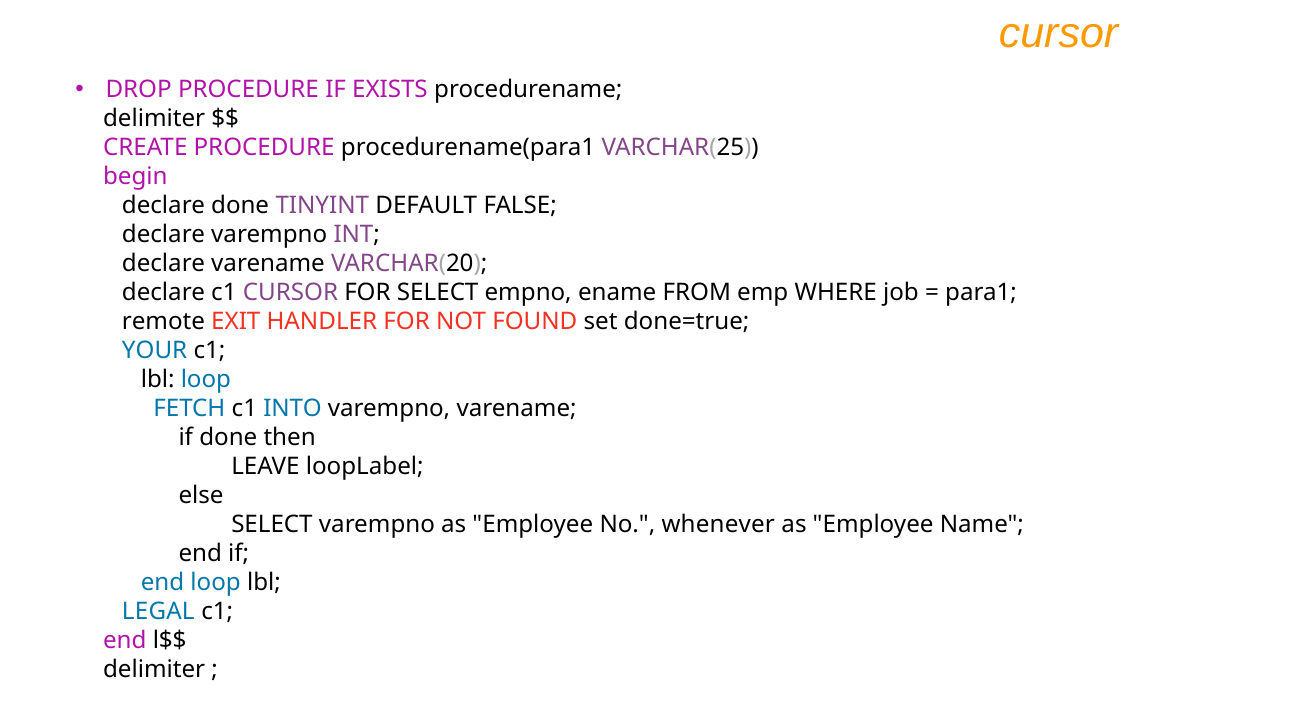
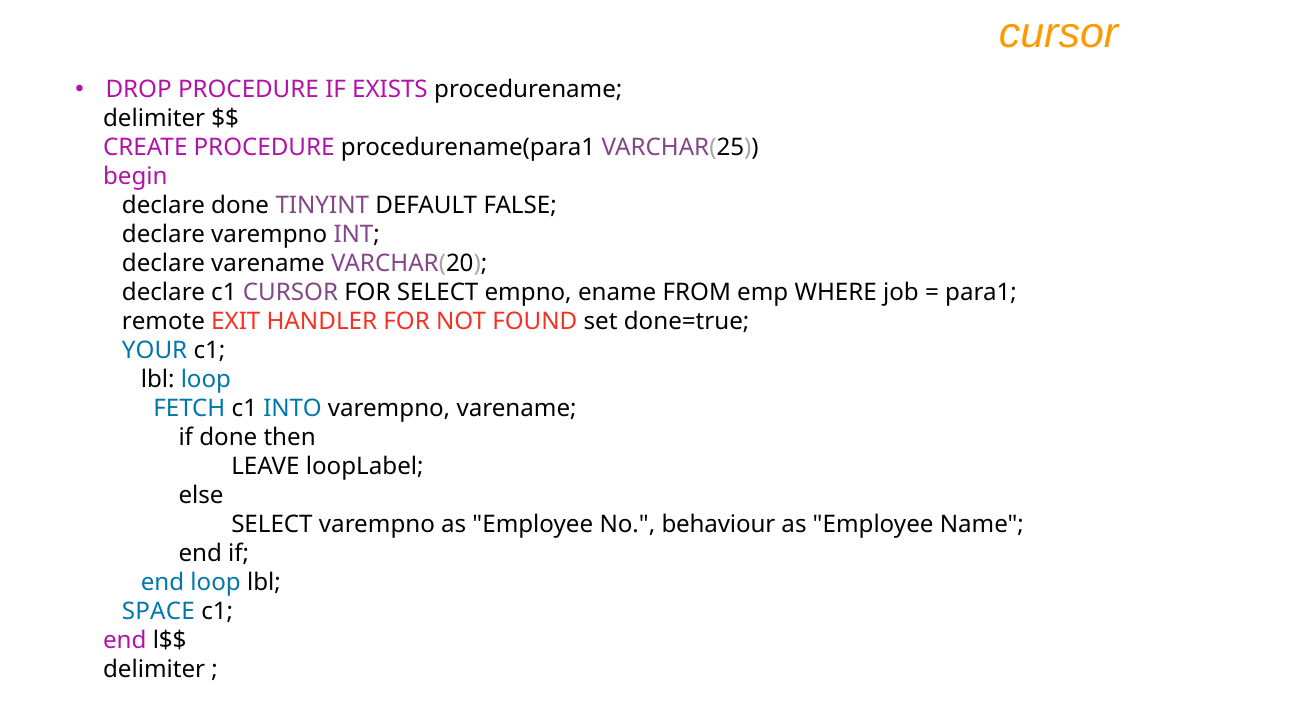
whenever: whenever -> behaviour
LEGAL: LEGAL -> SPACE
